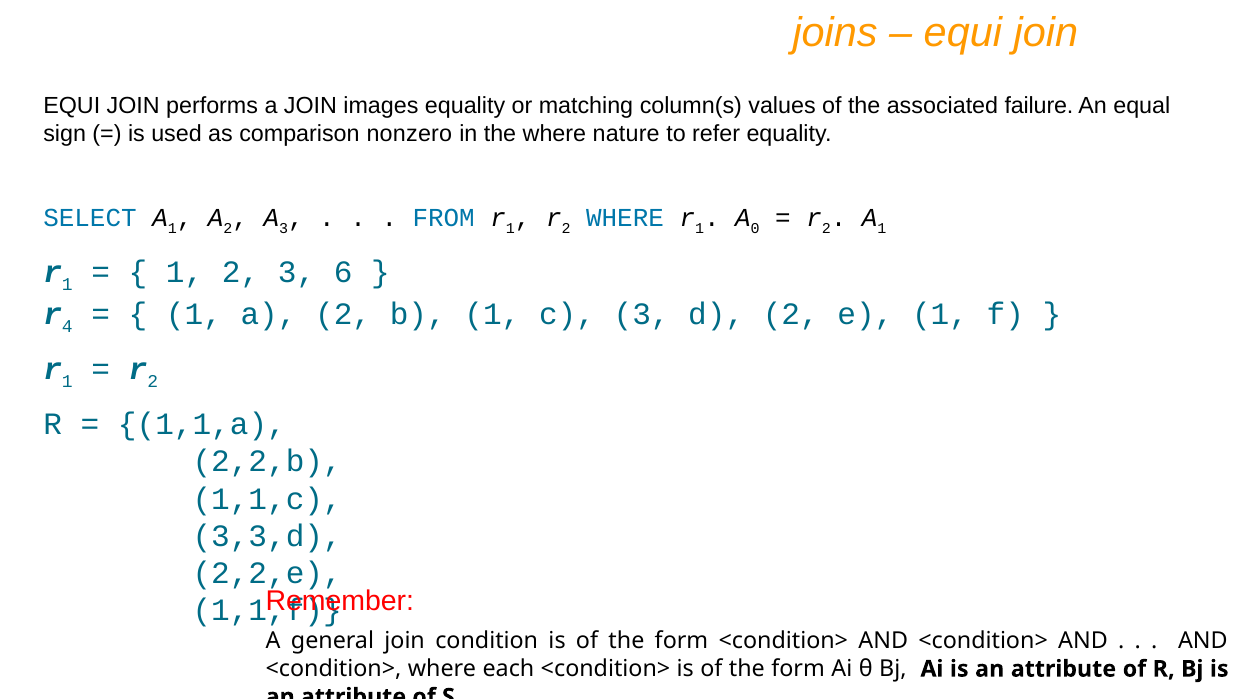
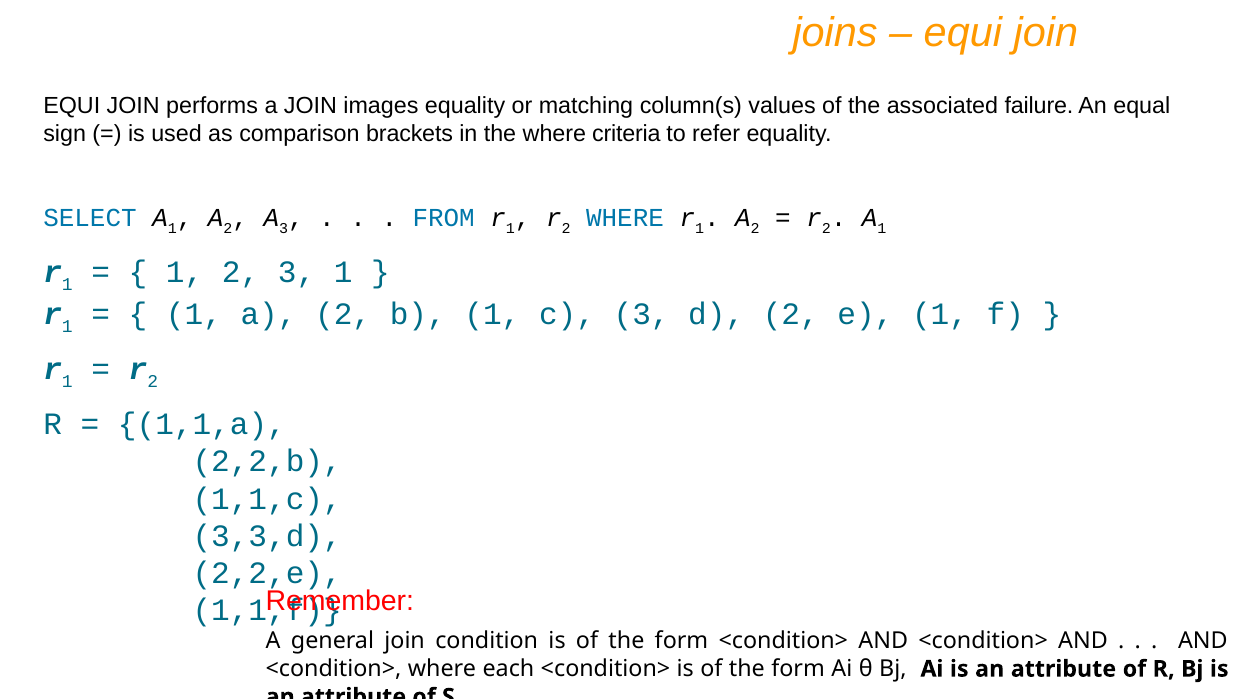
nonzero: nonzero -> brackets
nature: nature -> criteria
0 at (755, 228): 0 -> 2
3 6: 6 -> 1
4 at (67, 327): 4 -> 1
